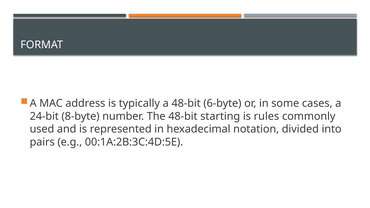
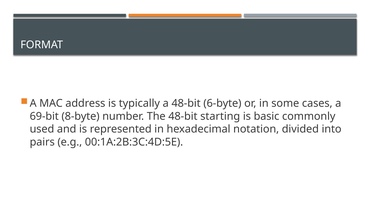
24-bit: 24-bit -> 69-bit
rules: rules -> basic
